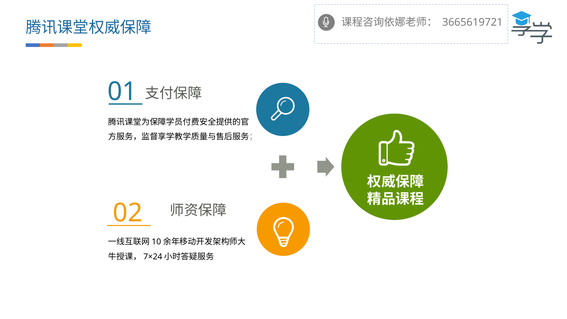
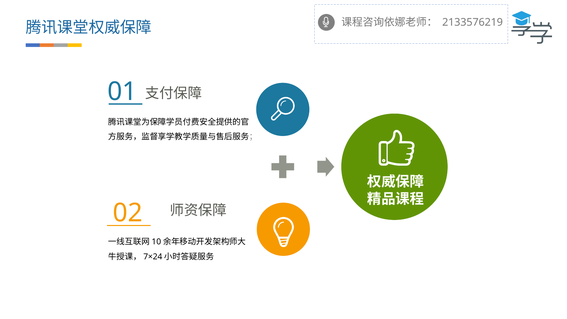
3665619721: 3665619721 -> 2133576219
